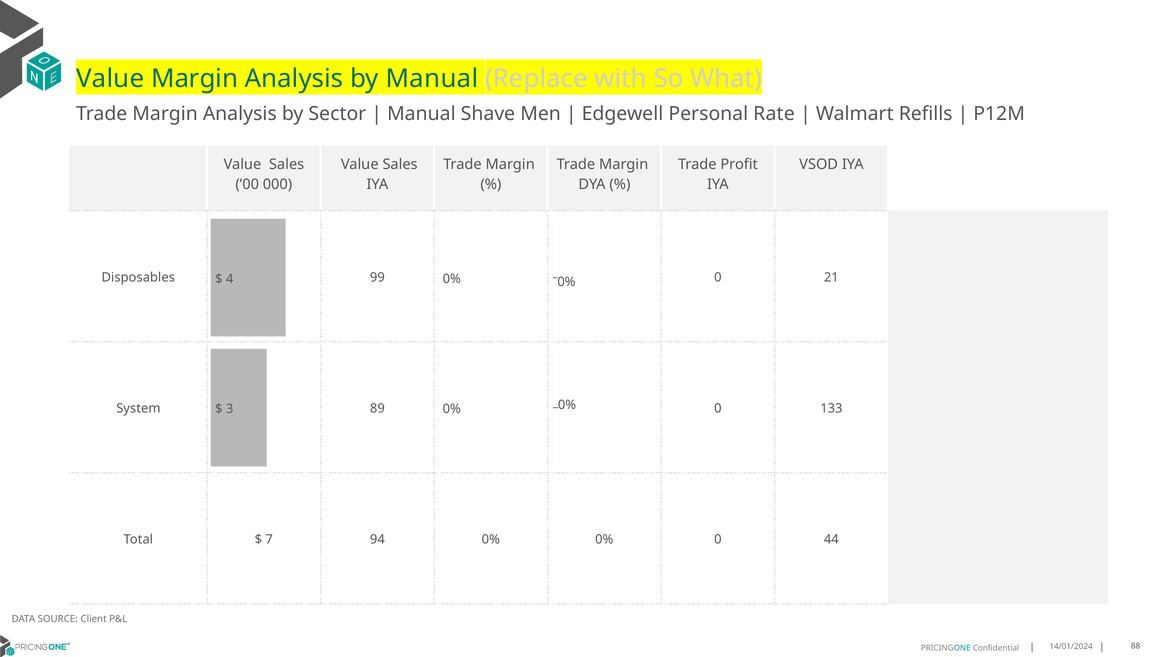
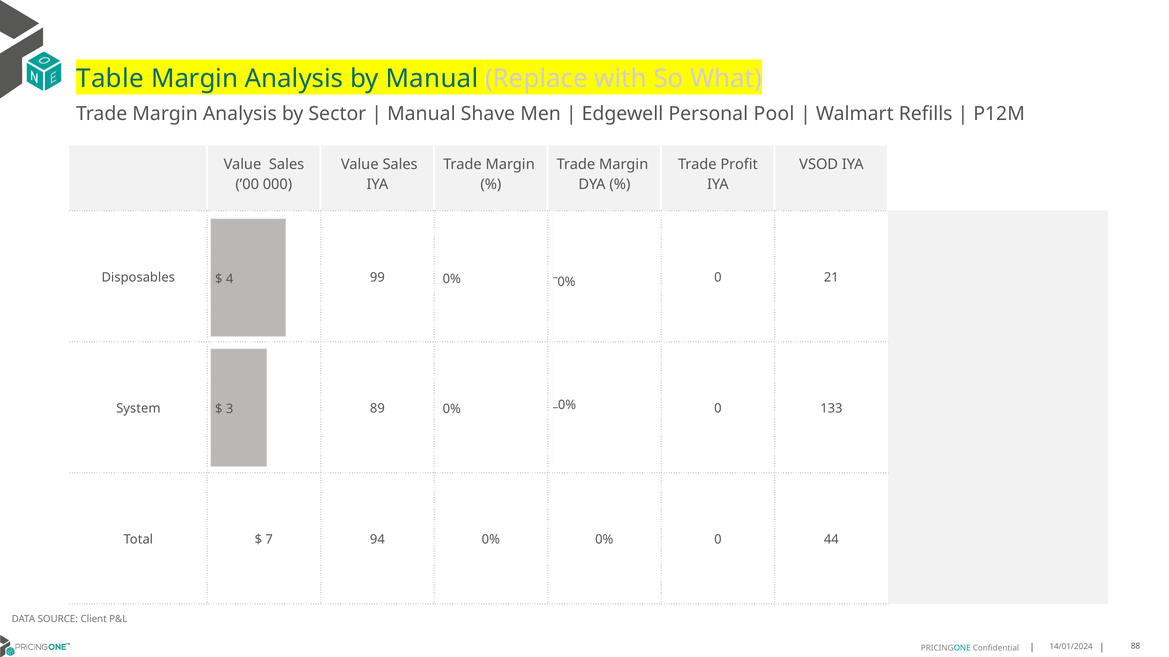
Value at (110, 79): Value -> Table
Rate: Rate -> Pool
